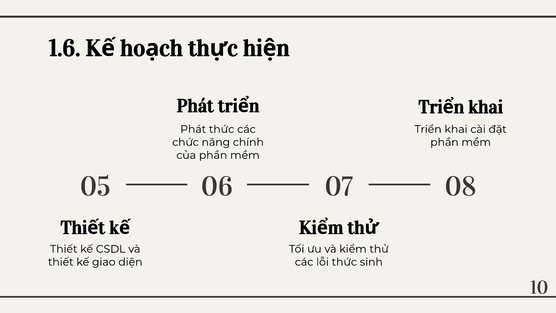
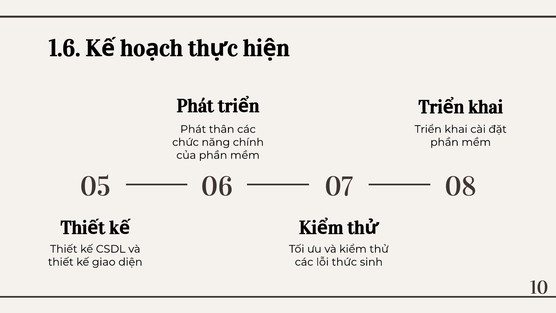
Phát thức: thức -> thân
